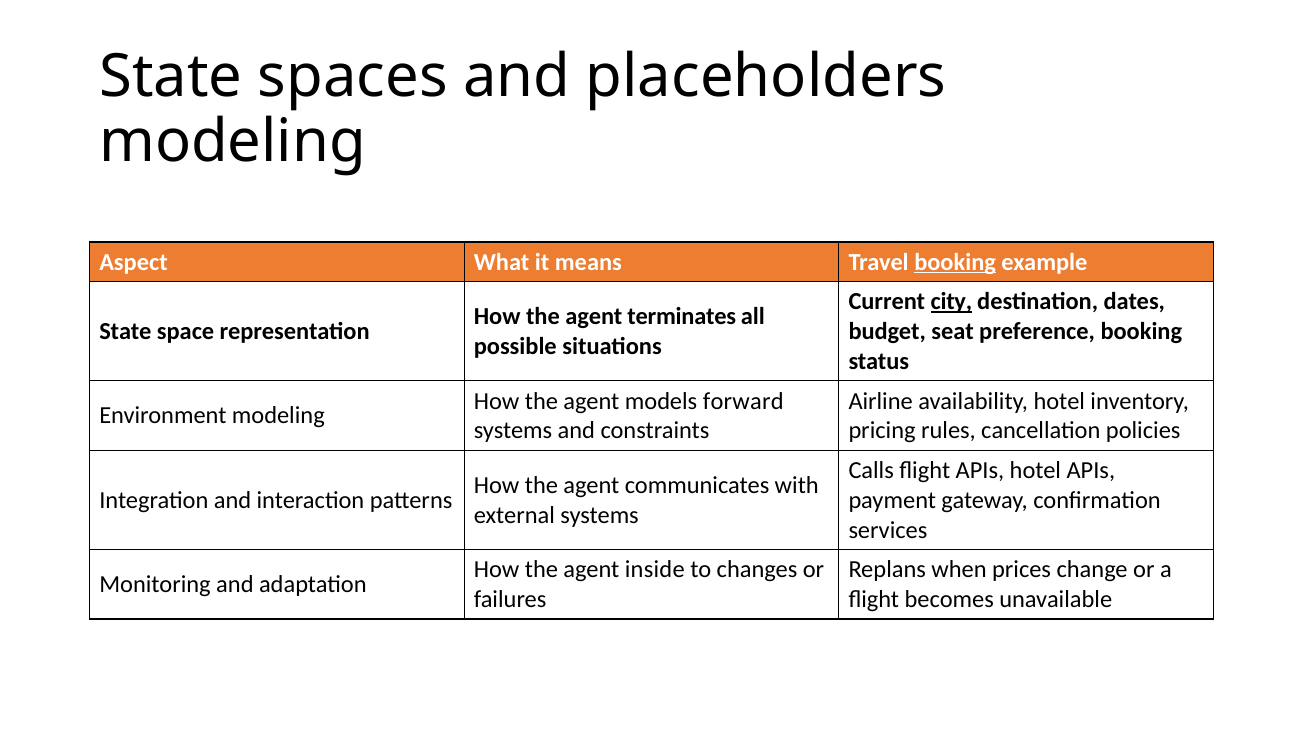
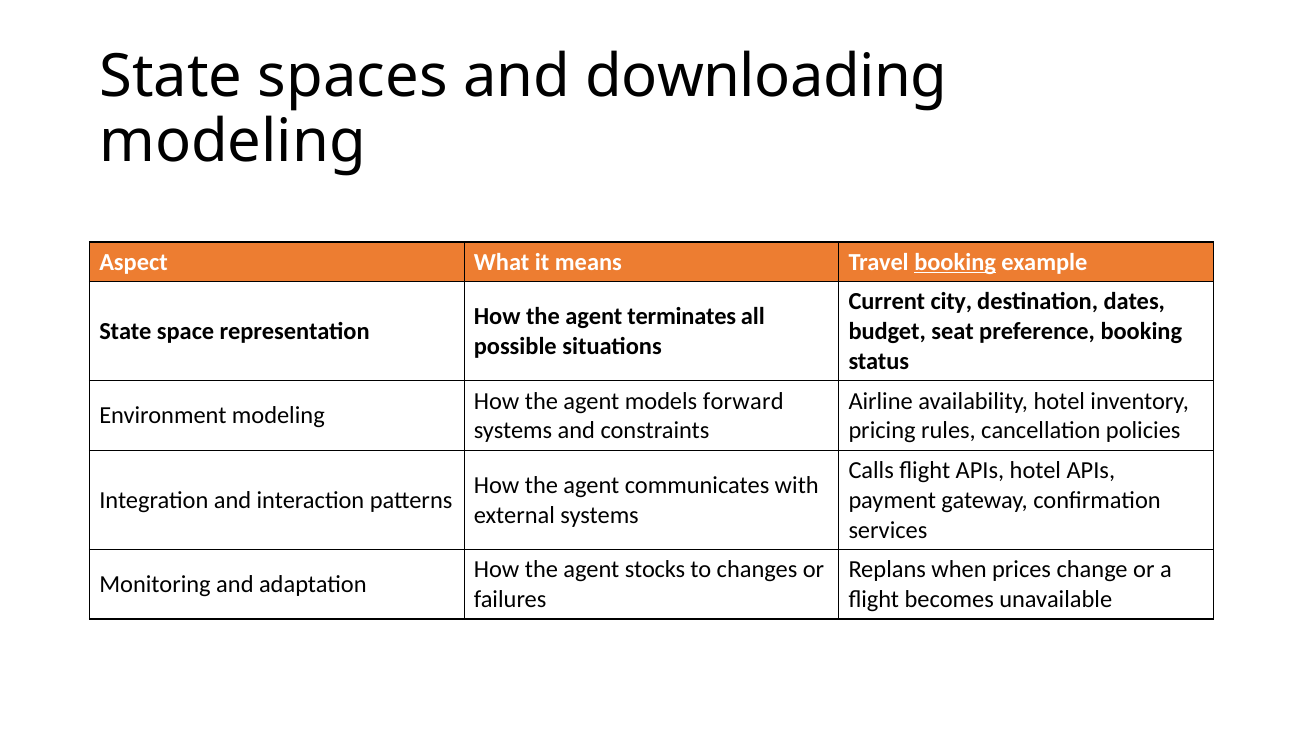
placeholders: placeholders -> downloading
city underline: present -> none
inside: inside -> stocks
